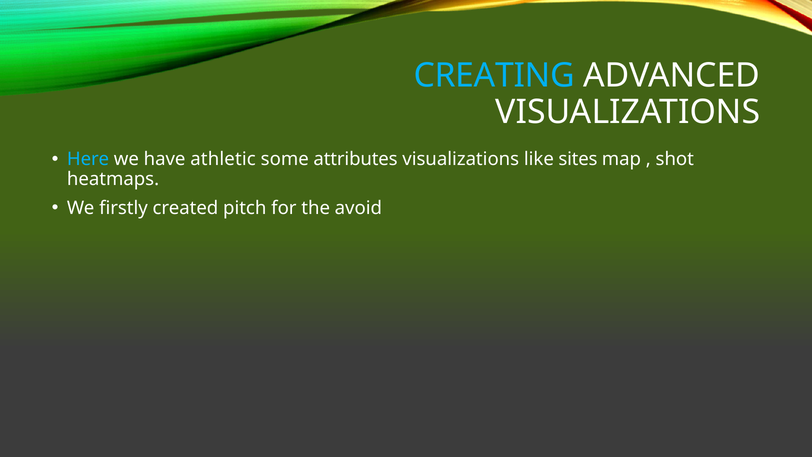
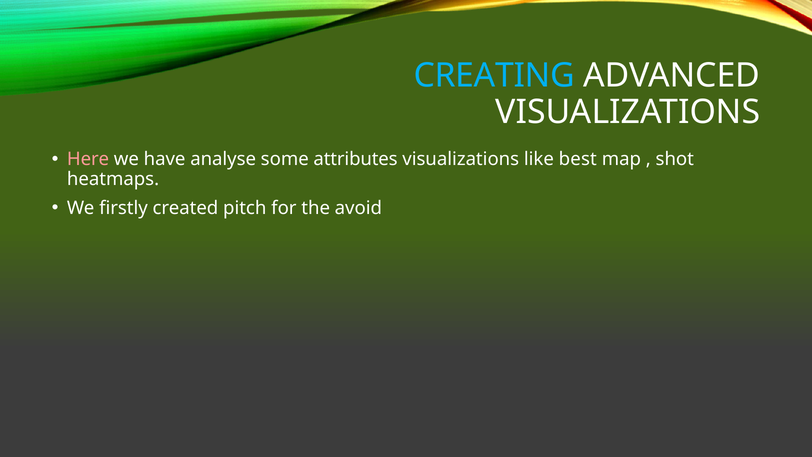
Here colour: light blue -> pink
athletic: athletic -> analyse
sites: sites -> best
